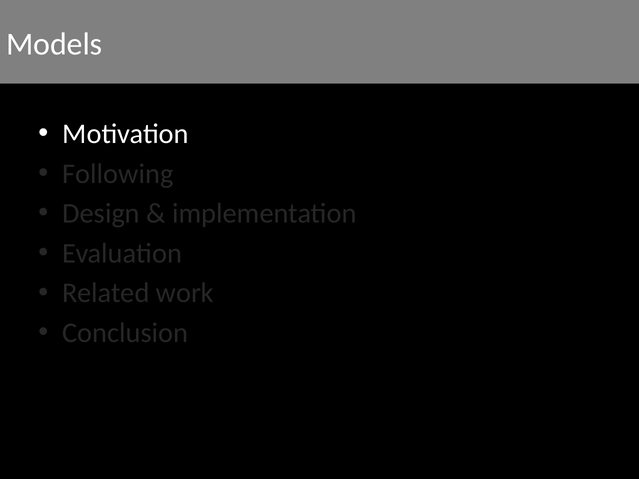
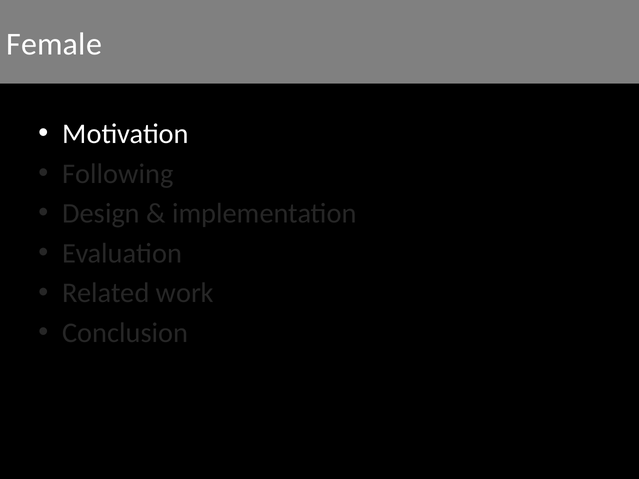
Models: Models -> Female
